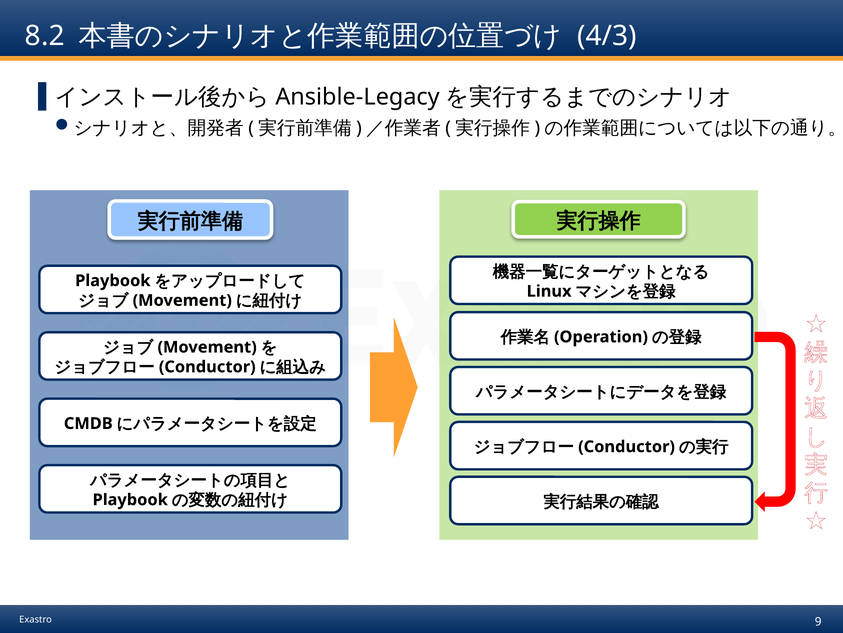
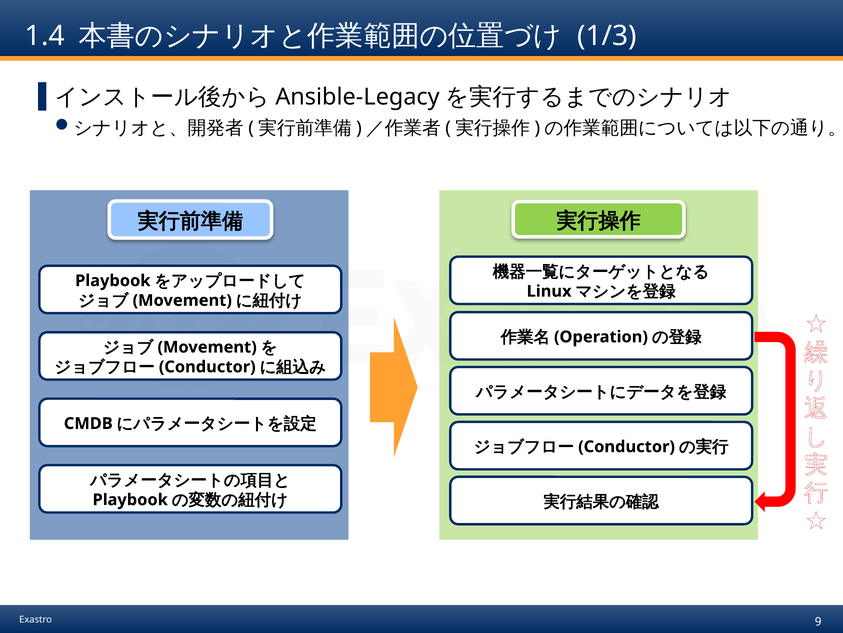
8.2: 8.2 -> 1.4
4/3: 4/3 -> 1/3
